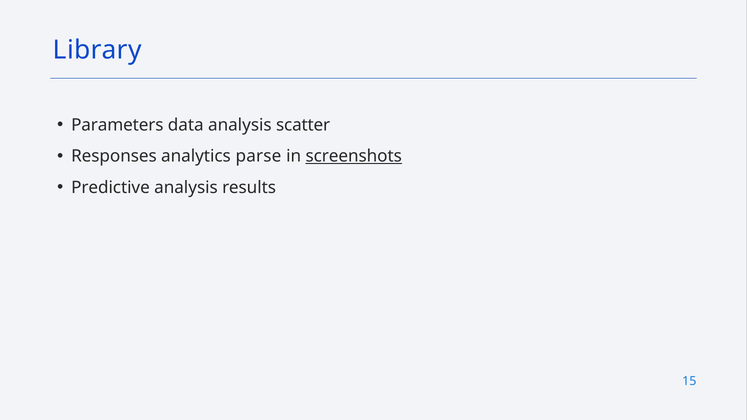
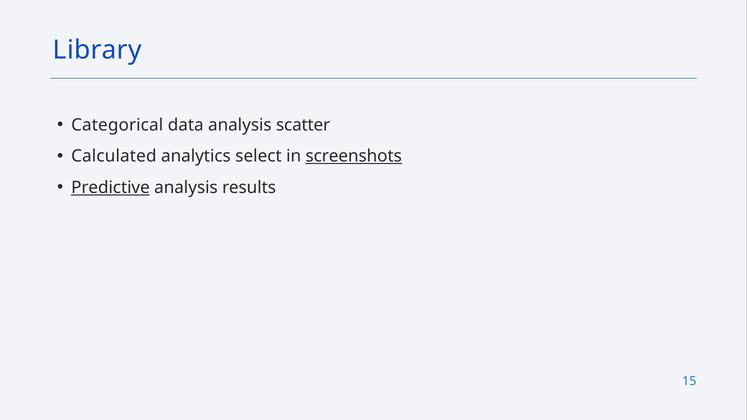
Parameters: Parameters -> Categorical
Responses: Responses -> Calculated
parse: parse -> select
Predictive underline: none -> present
